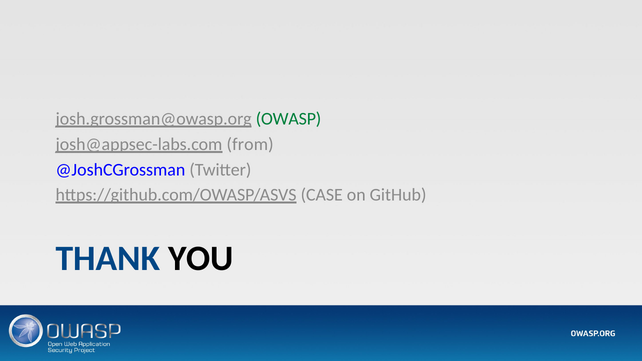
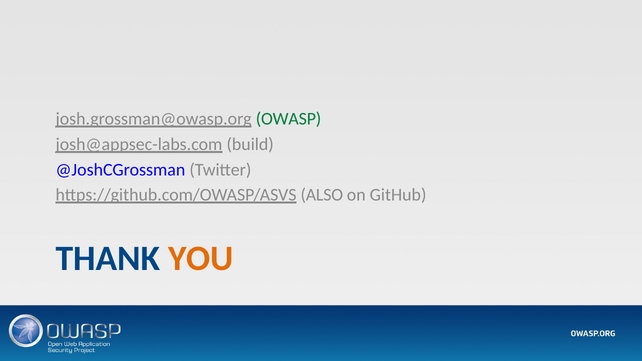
from: from -> build
CASE: CASE -> ALSO
YOU colour: black -> orange
